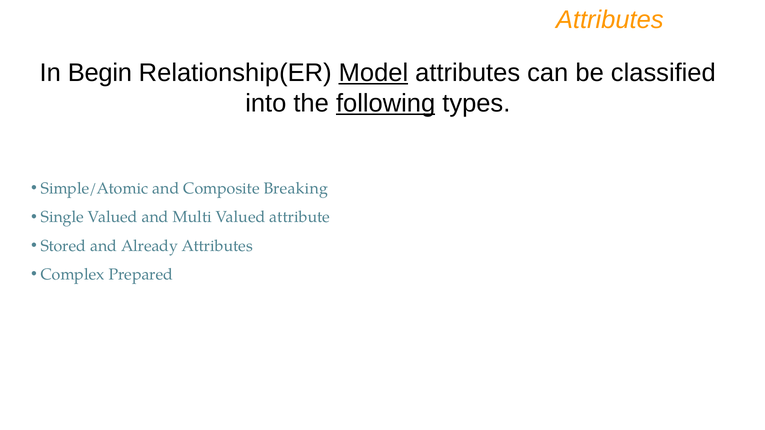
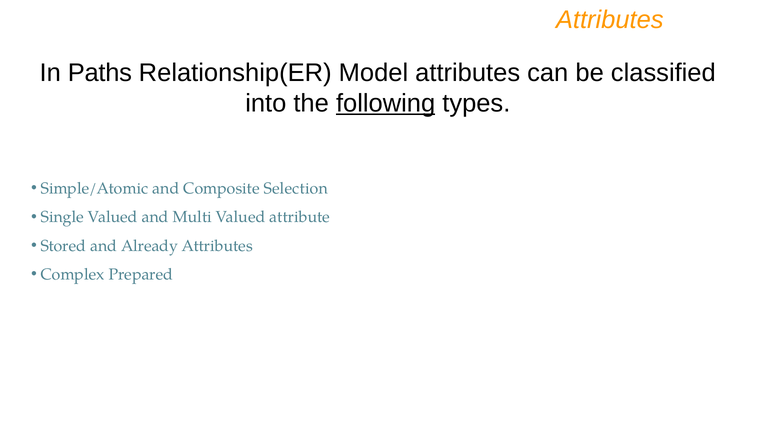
Begin: Begin -> Paths
Model underline: present -> none
Breaking: Breaking -> Selection
